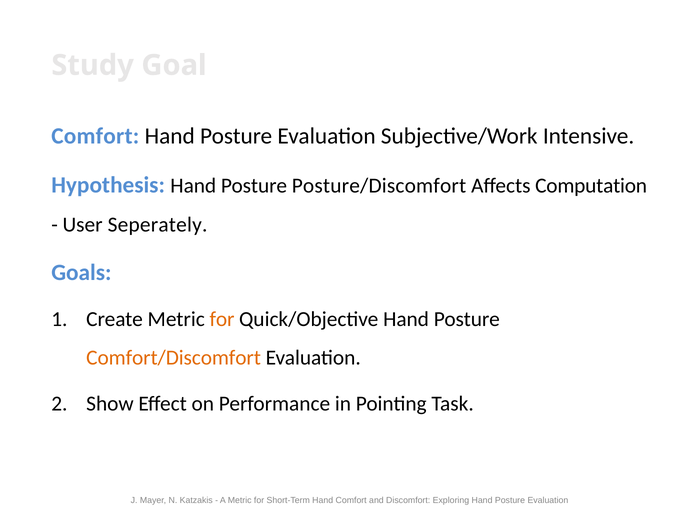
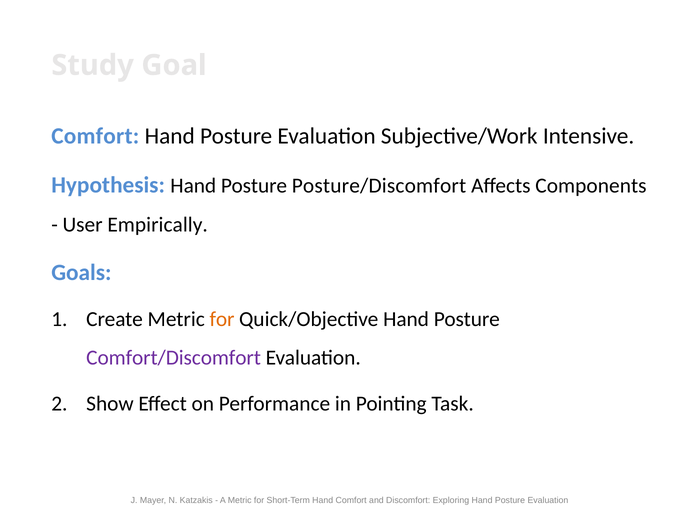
Computation: Computation -> Components
Seperately: Seperately -> Empirically
Comfort/Discomfort colour: orange -> purple
